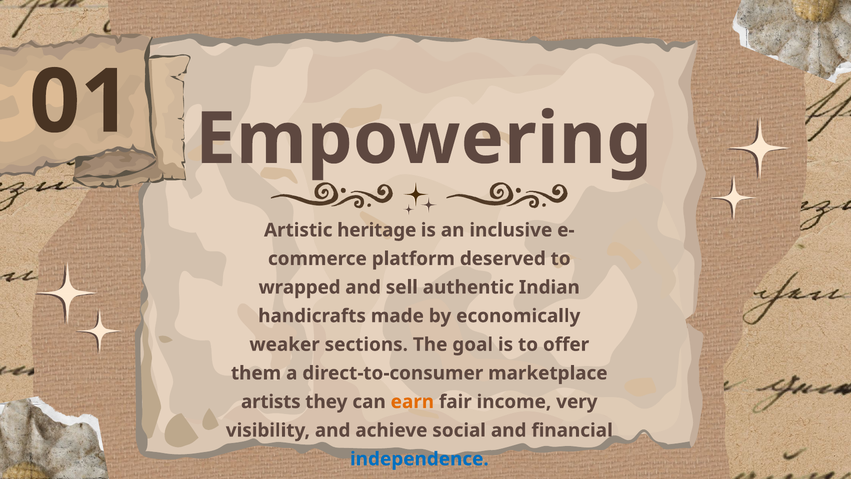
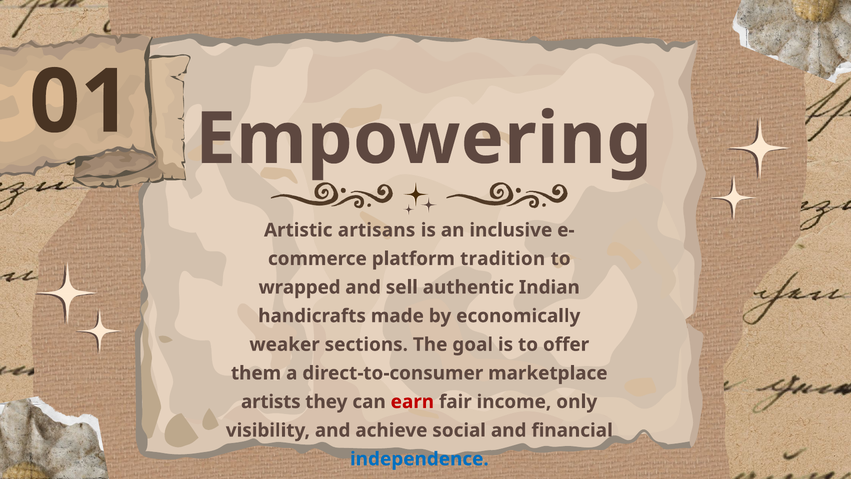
heritage: heritage -> artisans
deserved: deserved -> tradition
earn colour: orange -> red
very: very -> only
